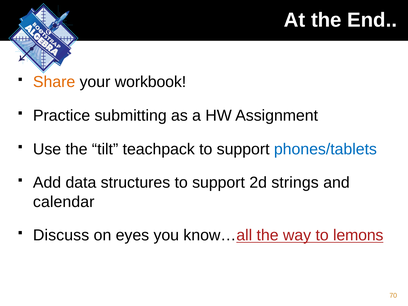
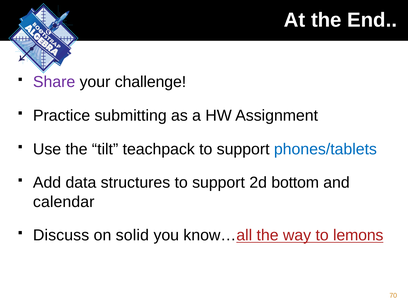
Share colour: orange -> purple
workbook: workbook -> challenge
strings: strings -> bottom
eyes: eyes -> solid
